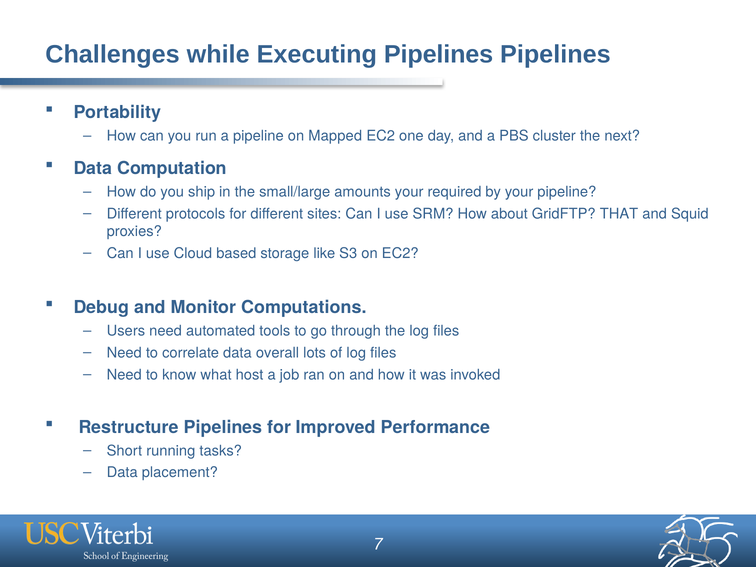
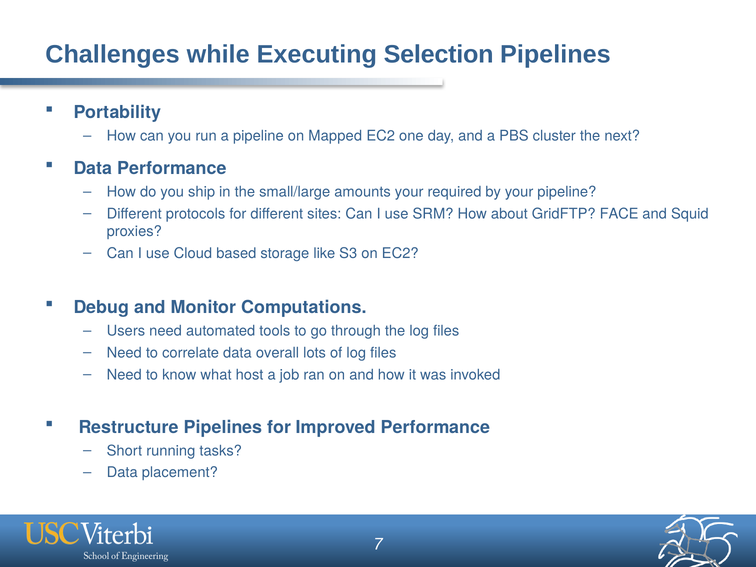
Executing Pipelines: Pipelines -> Selection
Data Computation: Computation -> Performance
THAT: THAT -> FACE
